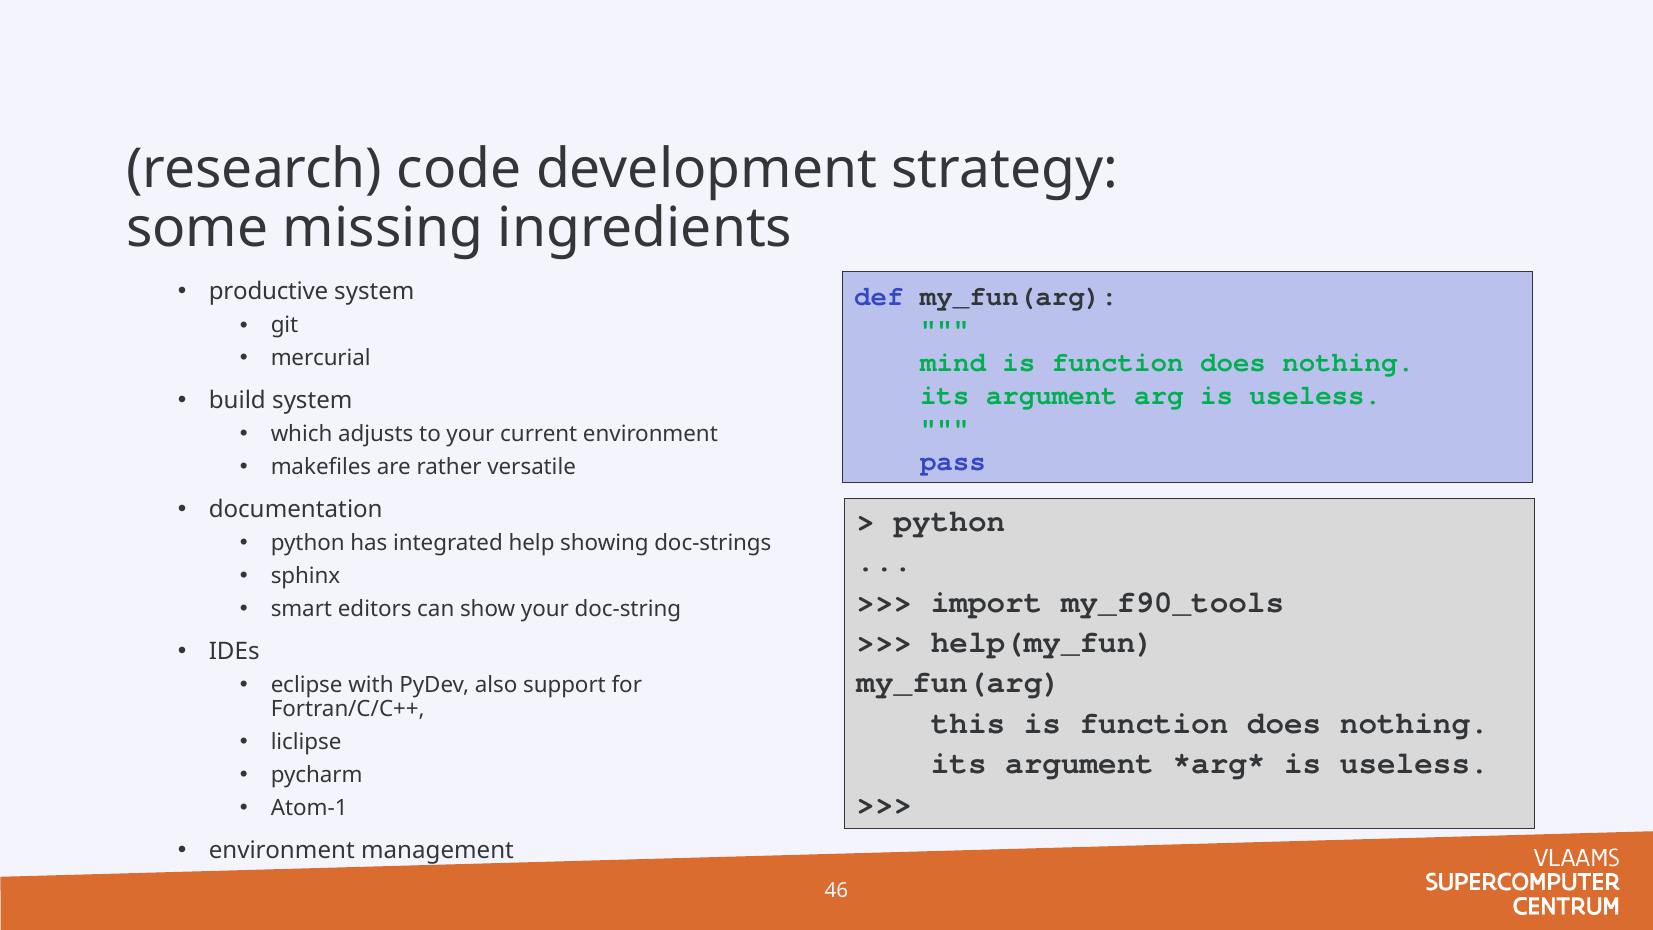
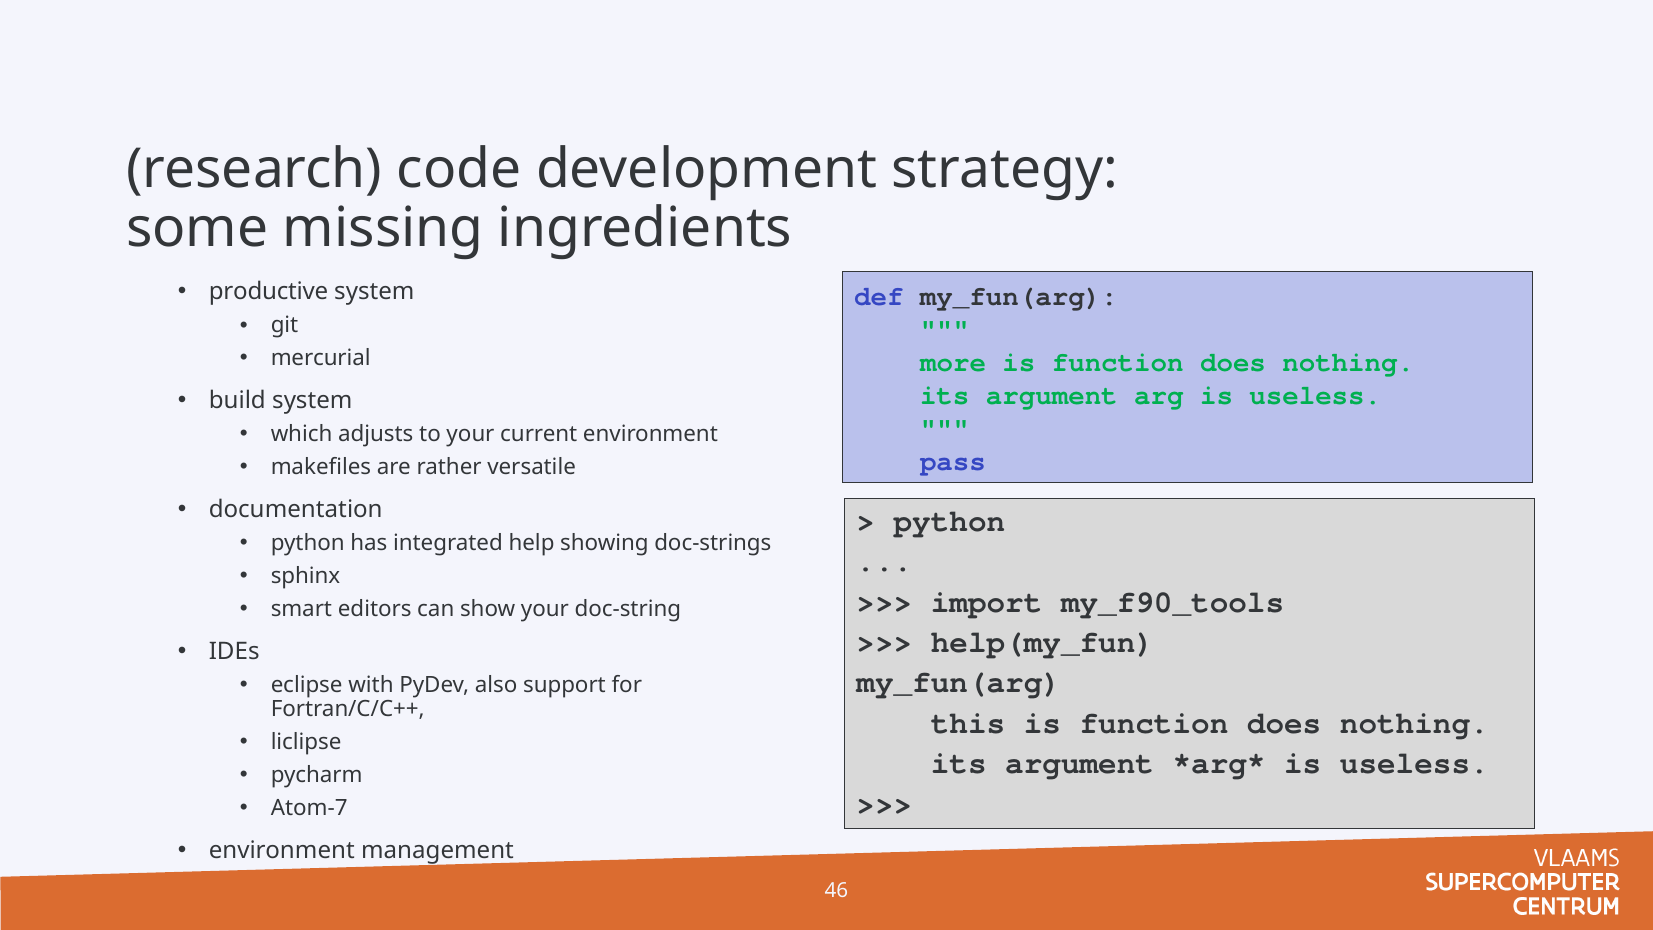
mind: mind -> more
Atom-1: Atom-1 -> Atom-7
